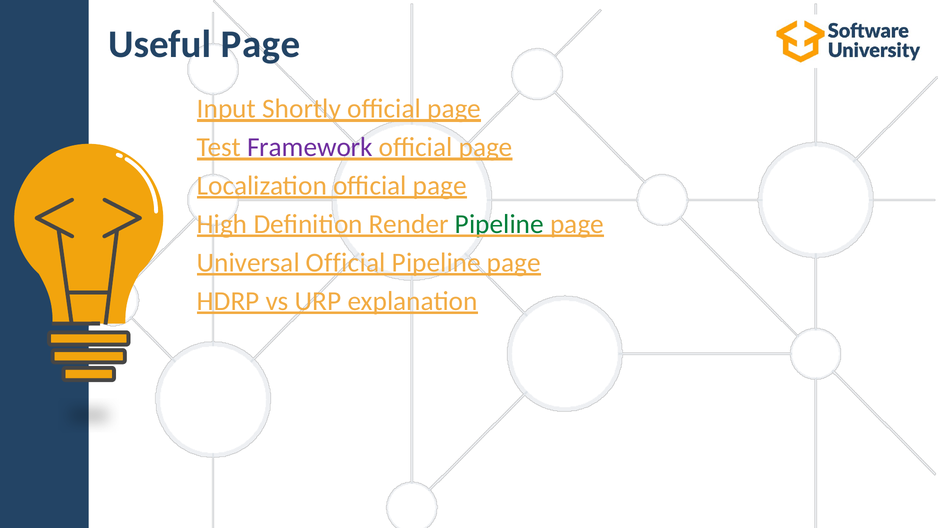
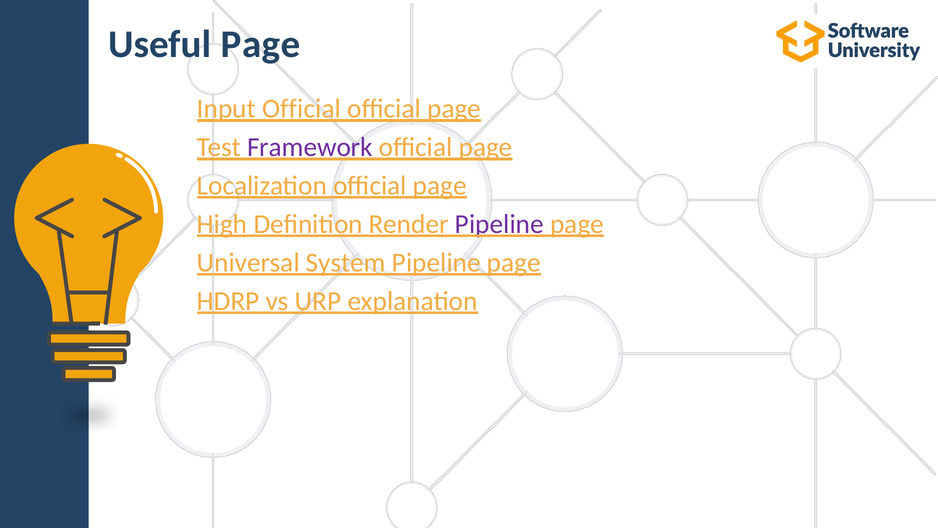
Shortly at (302, 109): Shortly -> Official
Pipeline at (499, 224) colour: green -> purple
Official at (346, 262): Official -> System
